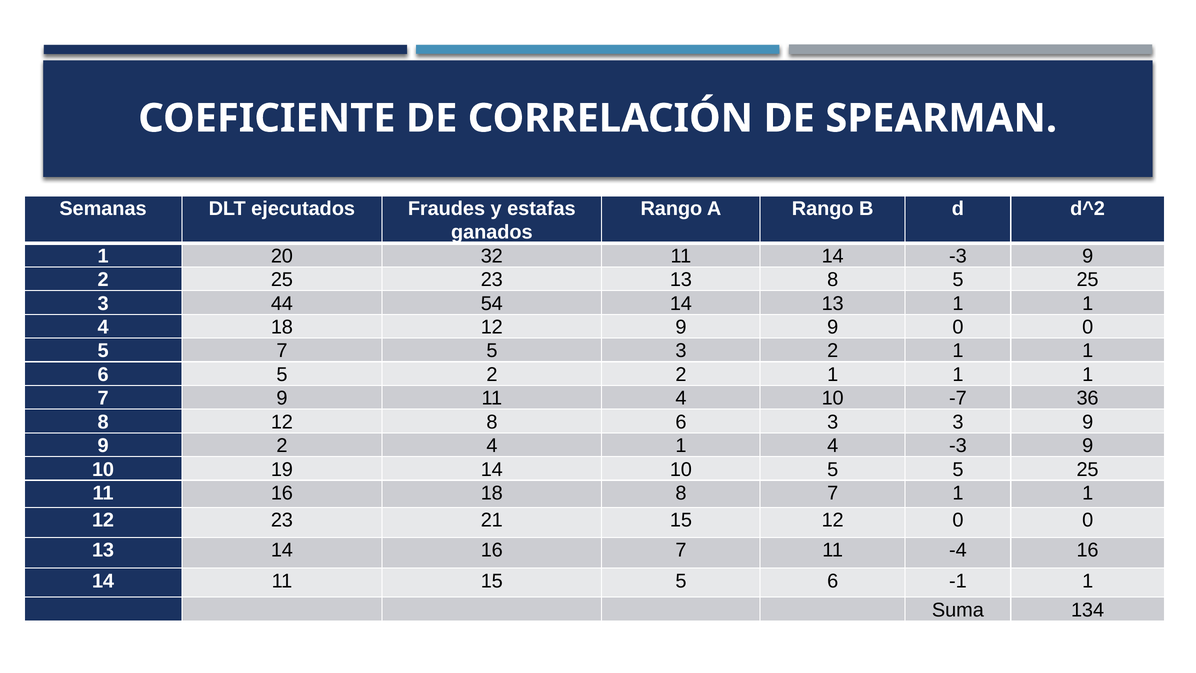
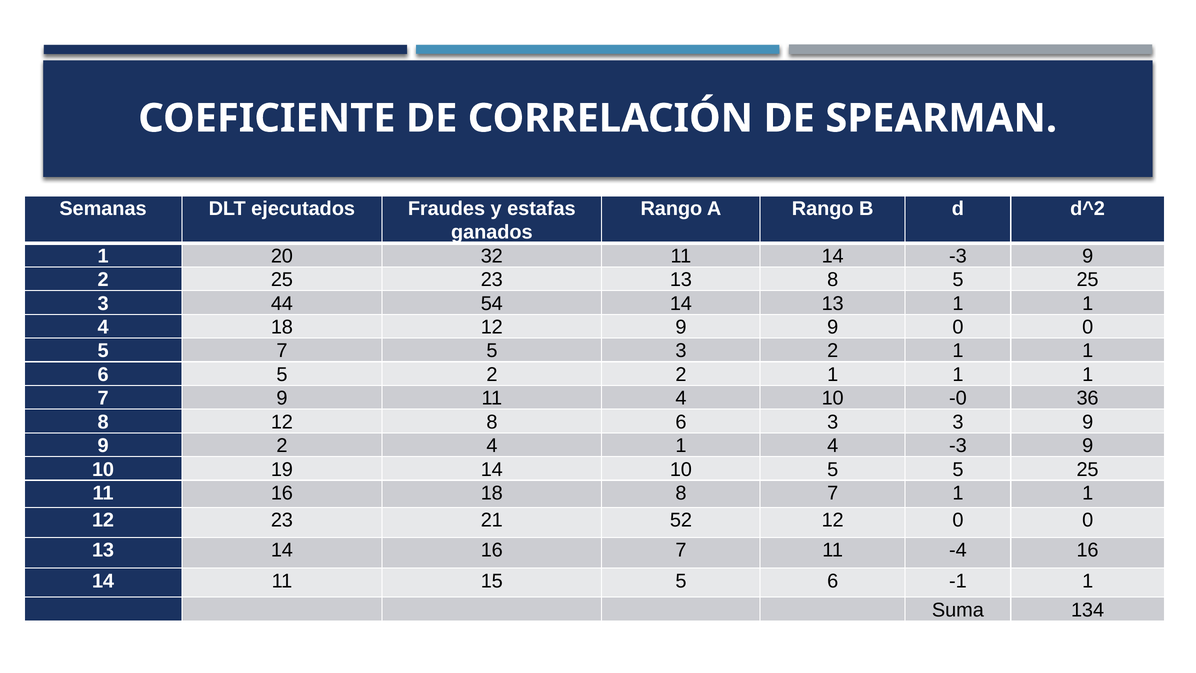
-7: -7 -> -0
21 15: 15 -> 52
